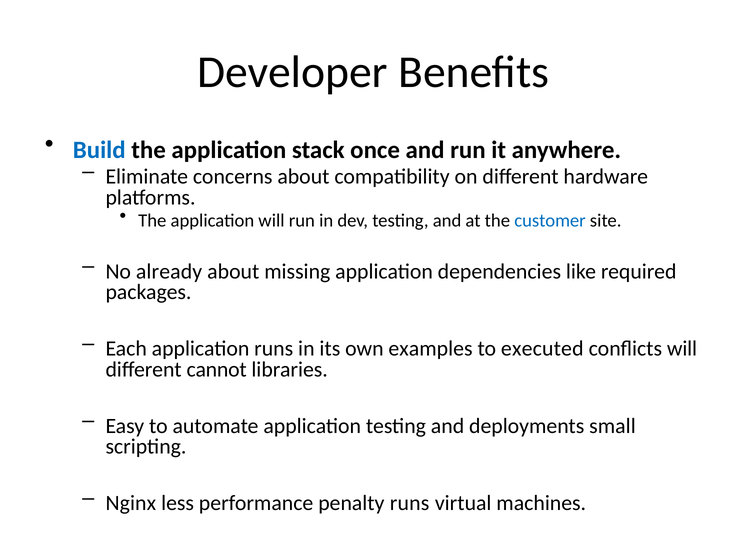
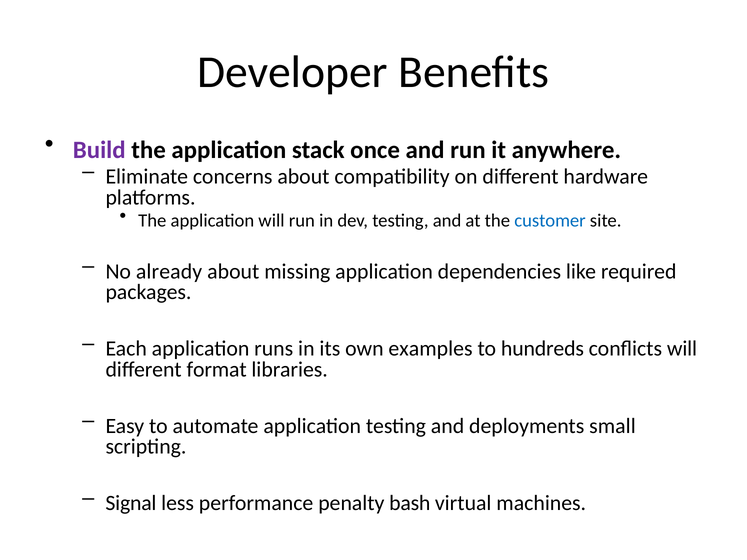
Build colour: blue -> purple
executed: executed -> hundreds
cannot: cannot -> format
Nginx: Nginx -> Signal
penalty runs: runs -> bash
